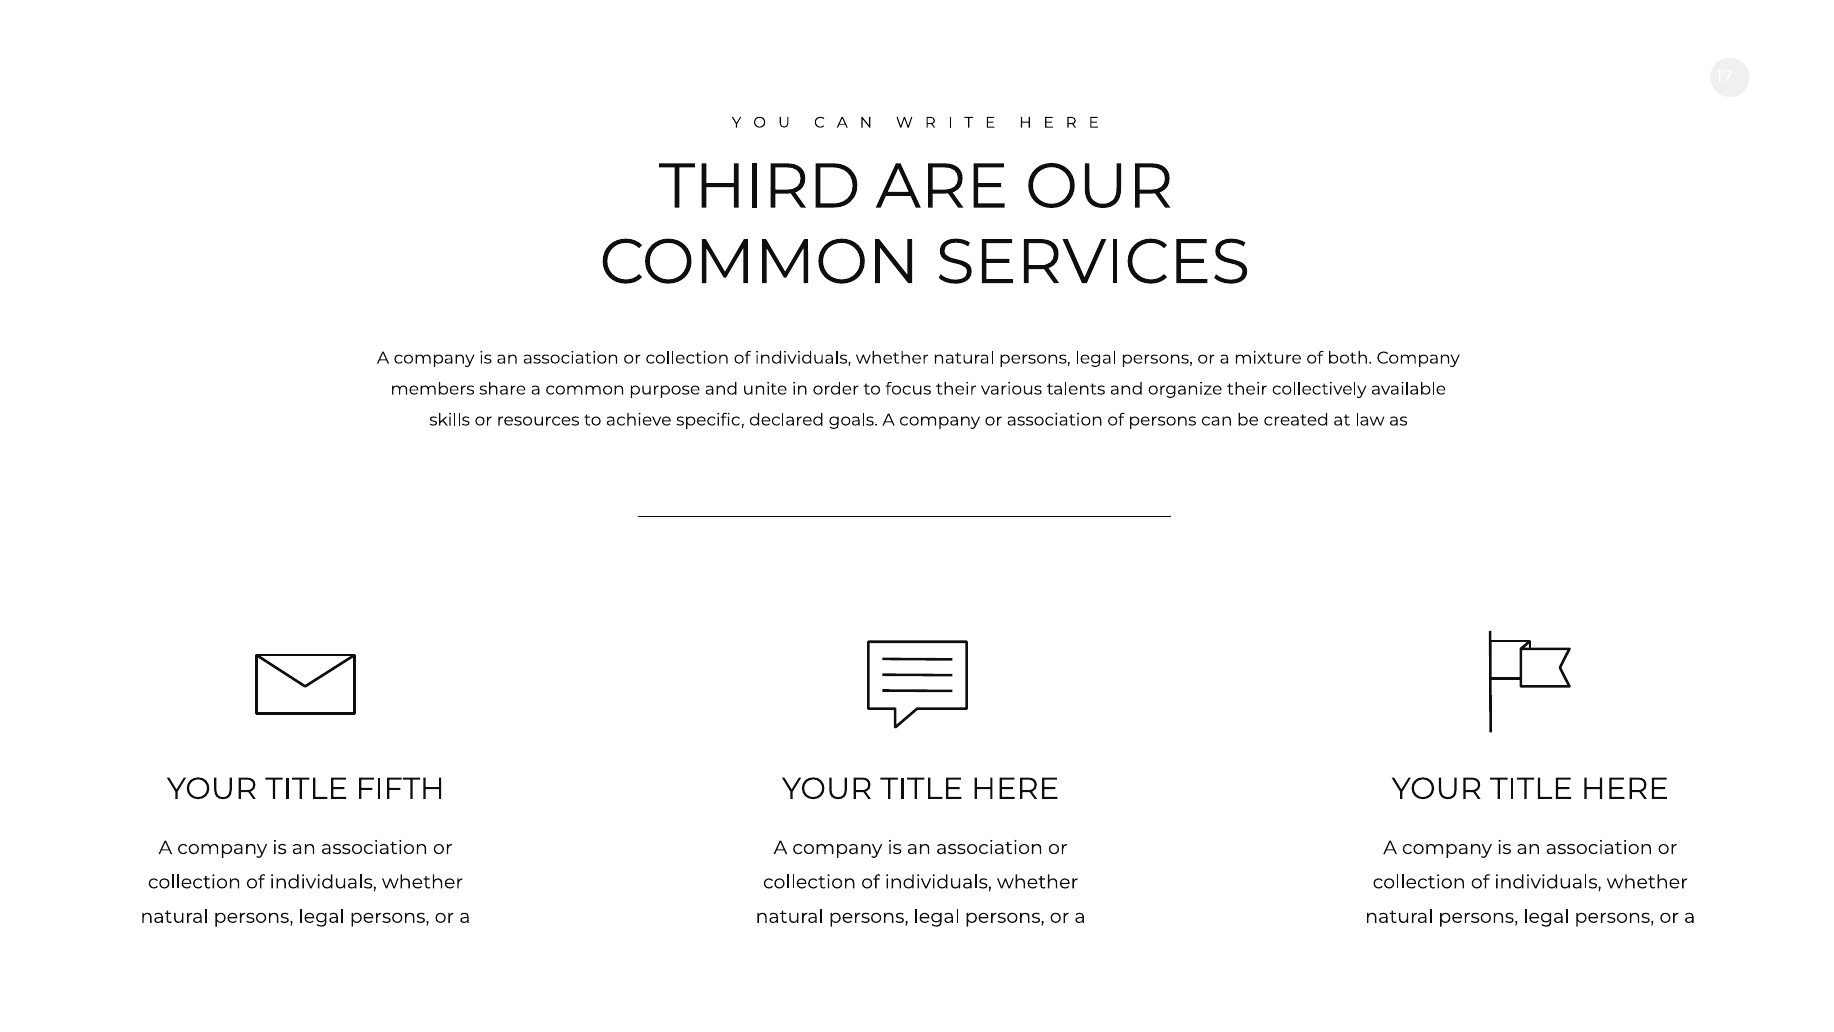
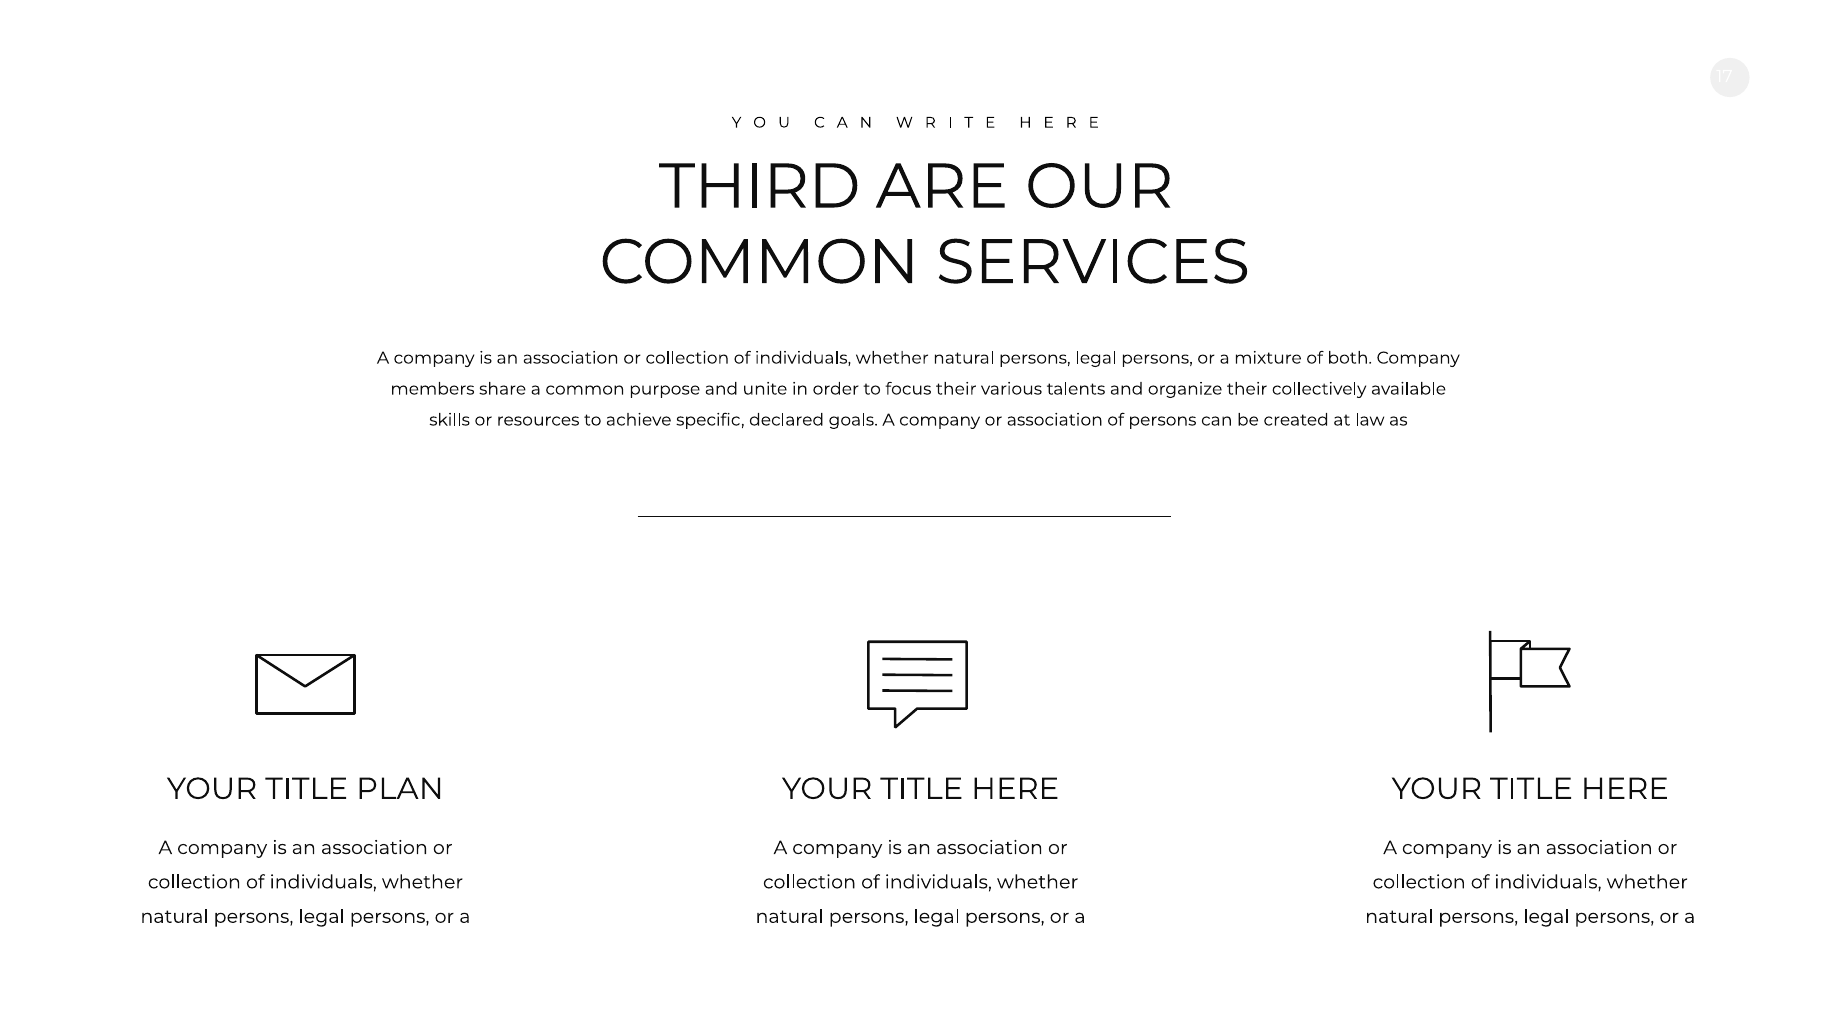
FIFTH: FIFTH -> PLAN
